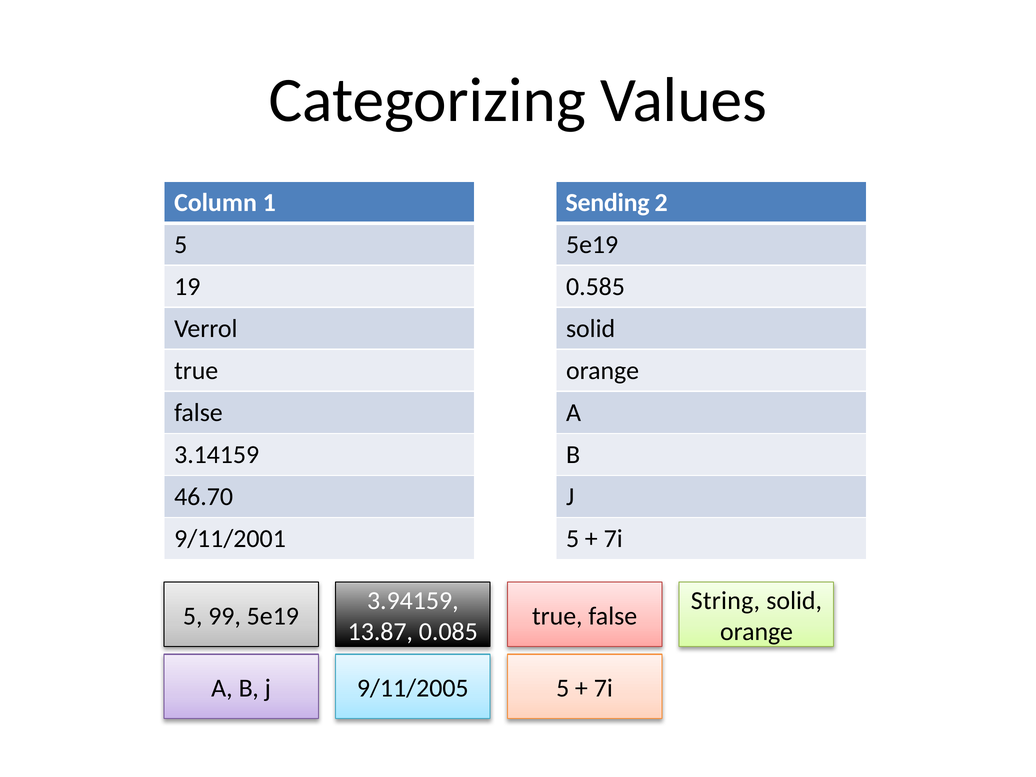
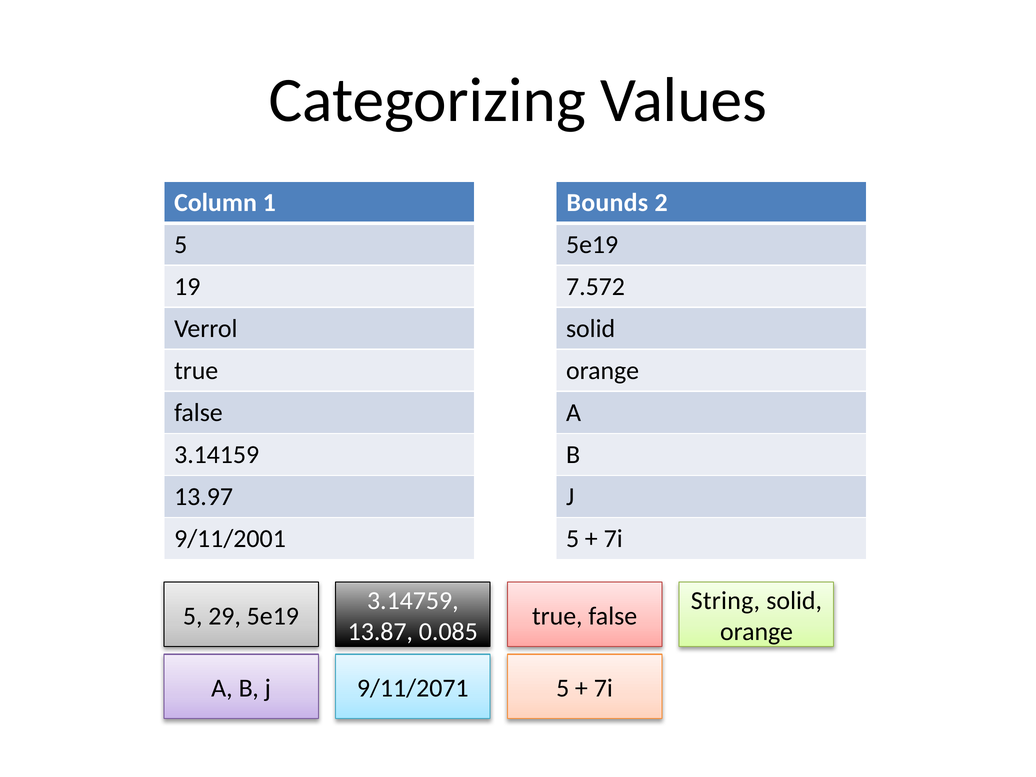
Sending: Sending -> Bounds
0.585: 0.585 -> 7.572
46.70: 46.70 -> 13.97
3.94159: 3.94159 -> 3.14759
99: 99 -> 29
9/11/2005: 9/11/2005 -> 9/11/2071
